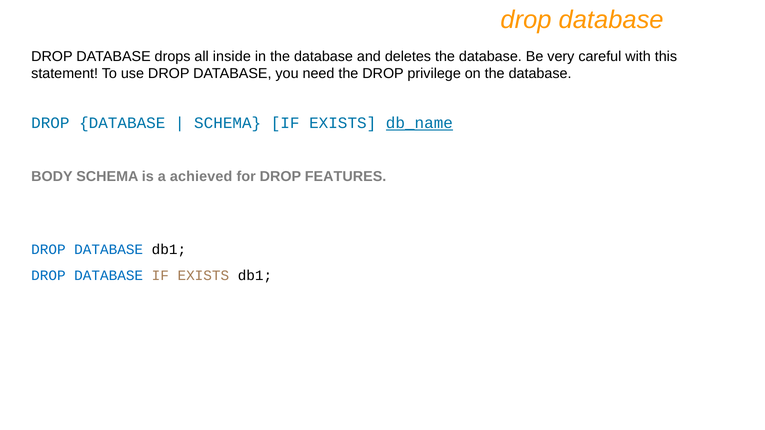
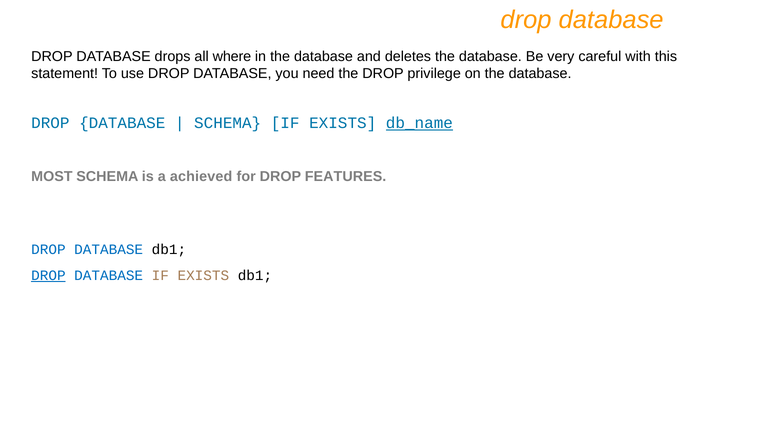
inside: inside -> where
BODY: BODY -> MOST
DROP at (48, 276) underline: none -> present
